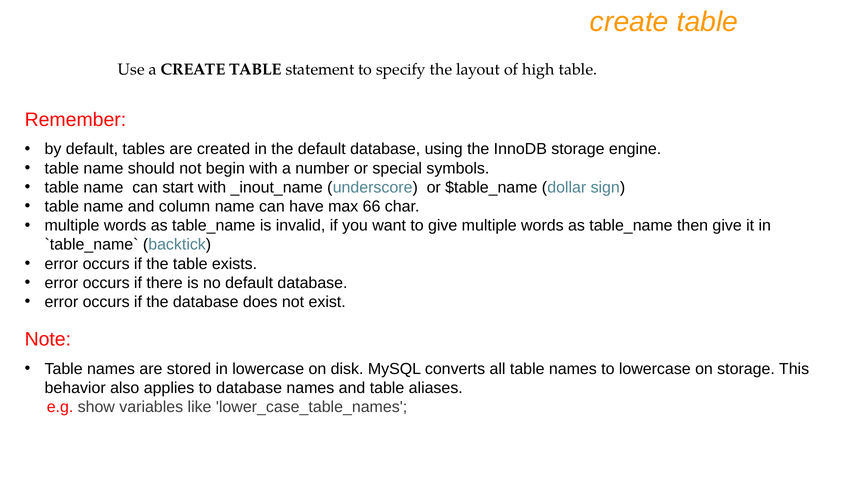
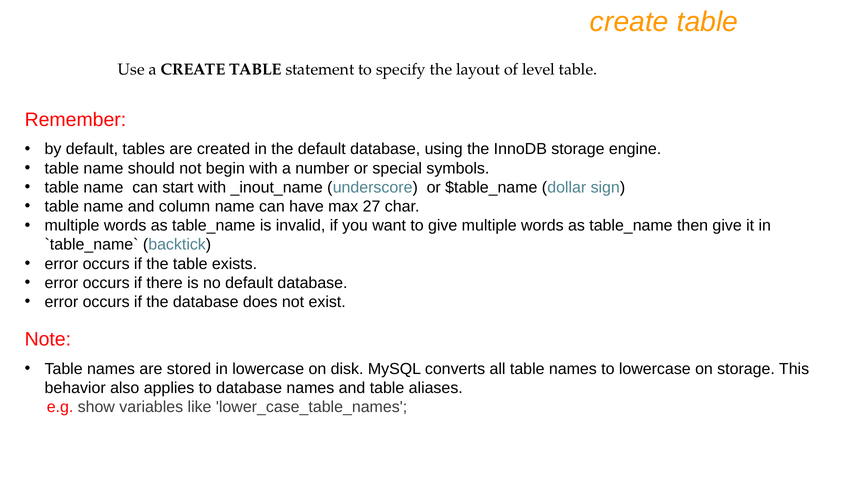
high: high -> level
66: 66 -> 27
